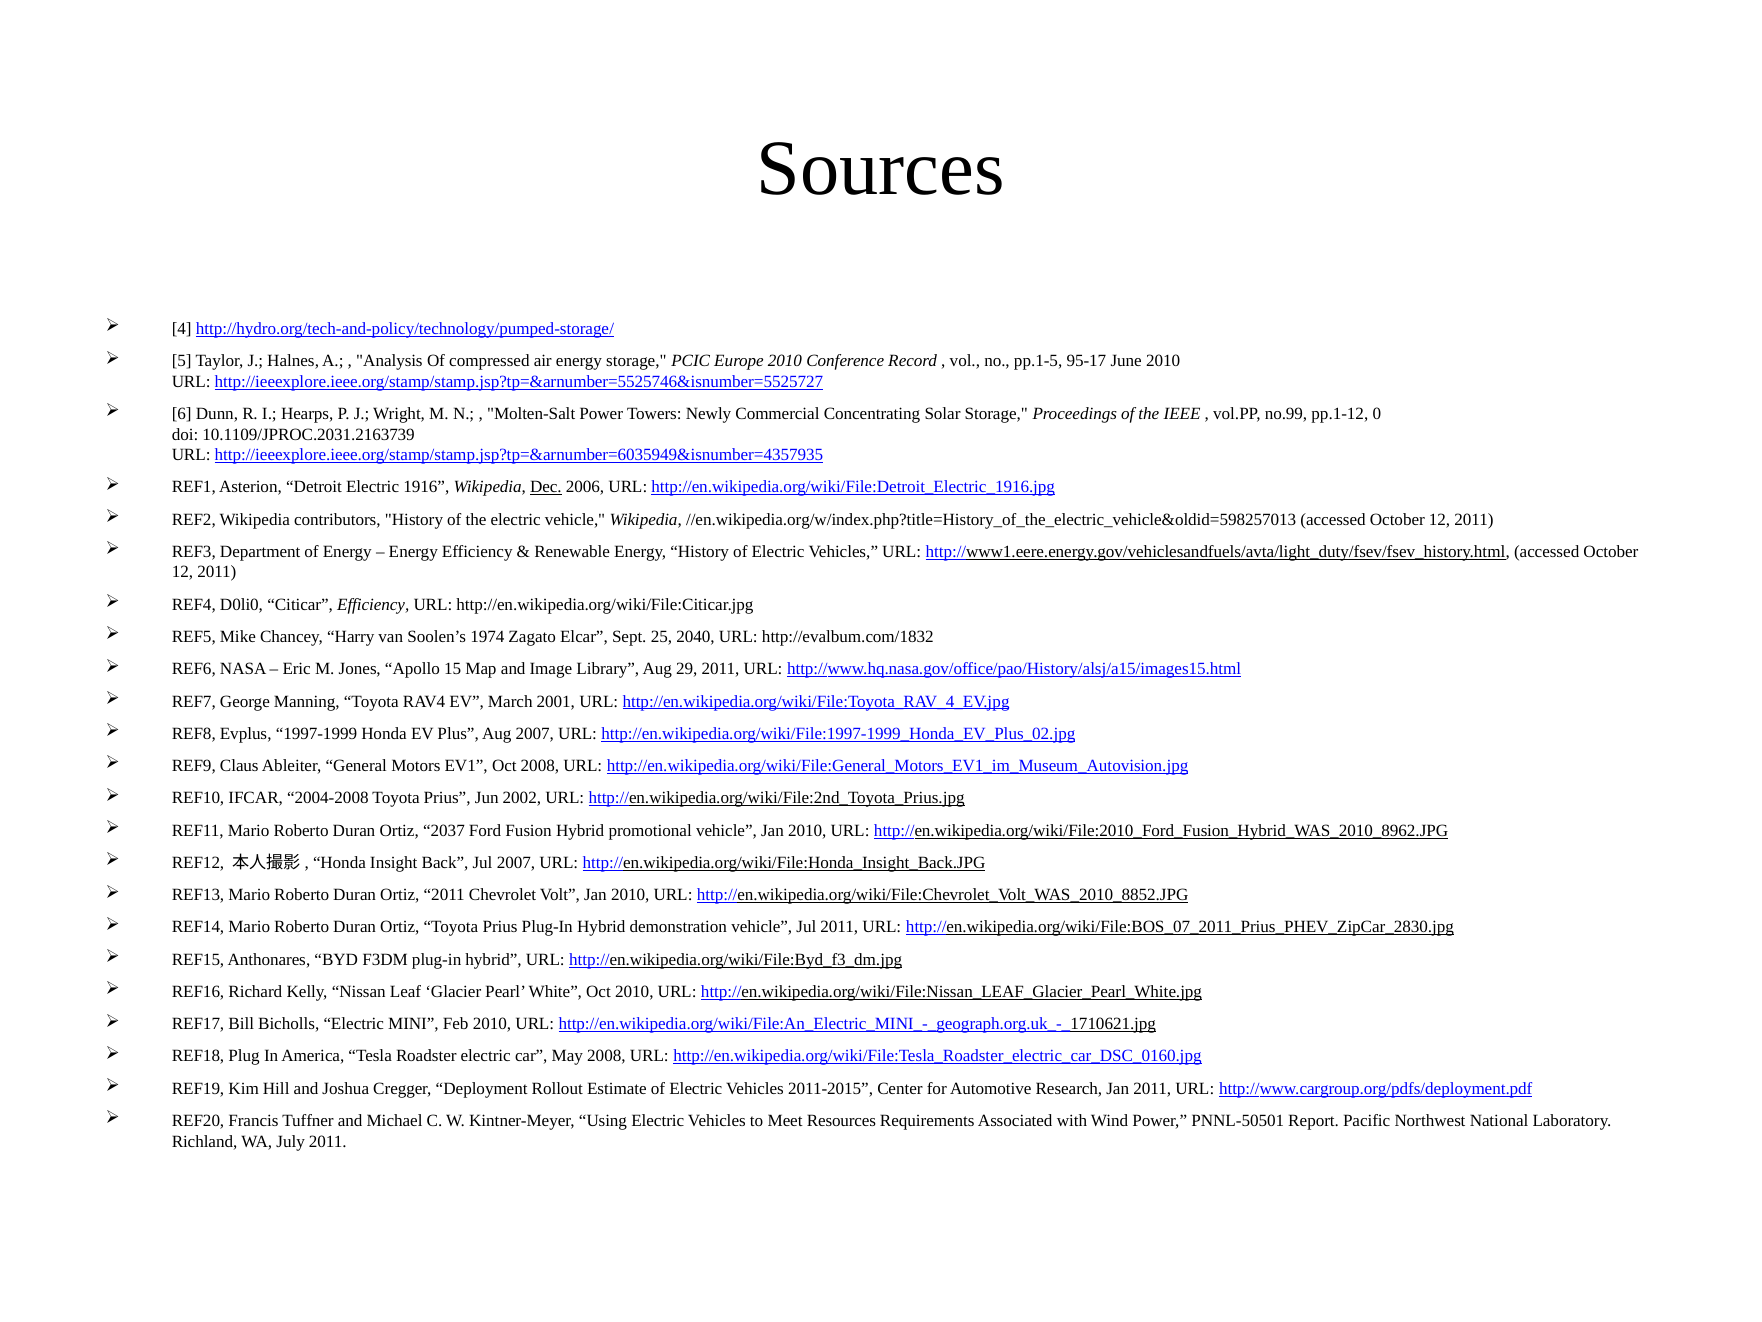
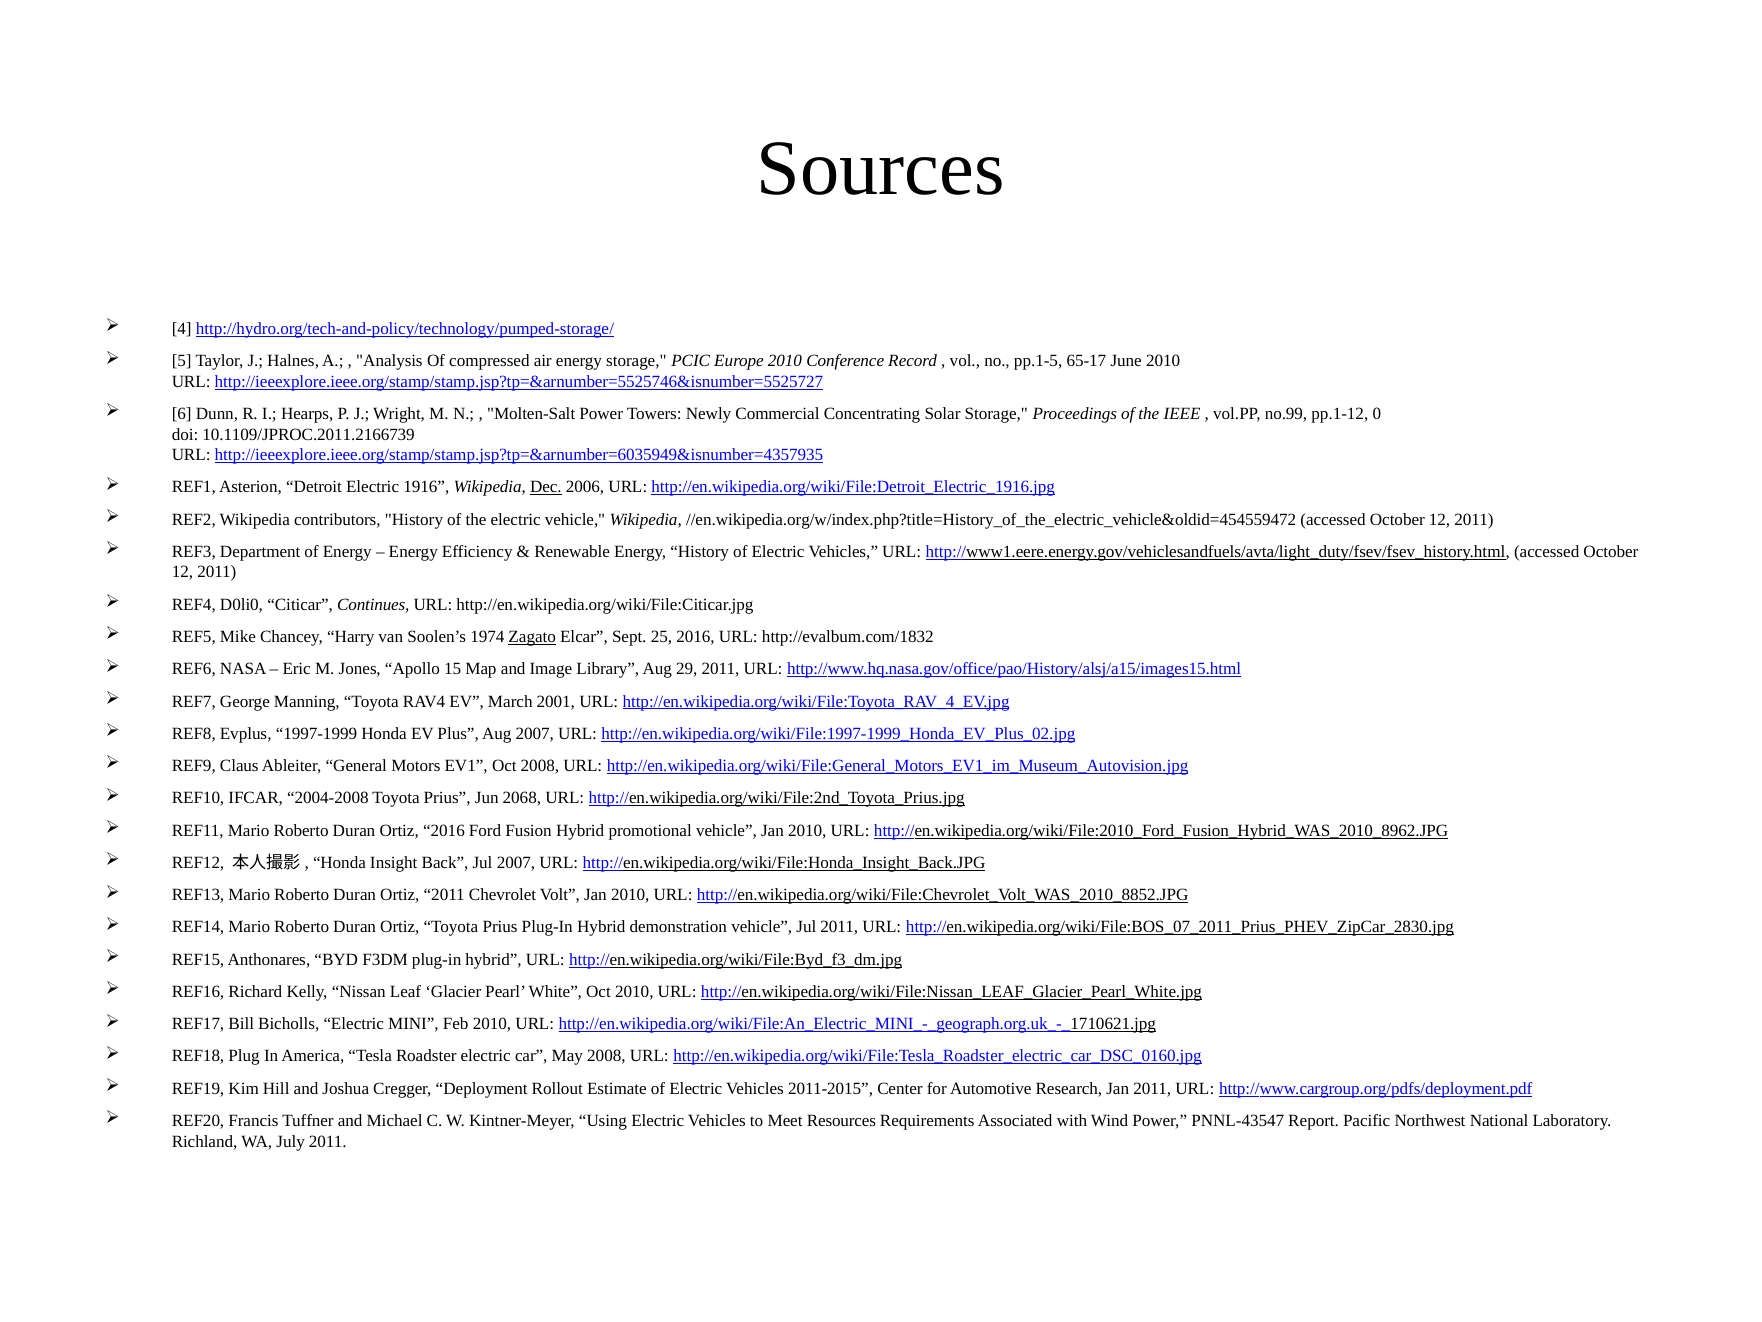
95-17: 95-17 -> 65-17
10.1109/JPROC.2031.2163739: 10.1109/JPROC.2031.2163739 -> 10.1109/JPROC.2011.2166739
//en.wikipedia.org/w/index.php?title=History_of_the_electric_vehicle&oldid=598257013: //en.wikipedia.org/w/index.php?title=History_of_the_electric_vehicle&oldid=598257013 -> //en.wikipedia.org/w/index.php?title=History_of_the_electric_vehicle&oldid=454559472
Citicar Efficiency: Efficiency -> Continues
Zagato underline: none -> present
25 2040: 2040 -> 2016
2002: 2002 -> 2068
Ortiz 2037: 2037 -> 2016
PNNL-50501: PNNL-50501 -> PNNL-43547
